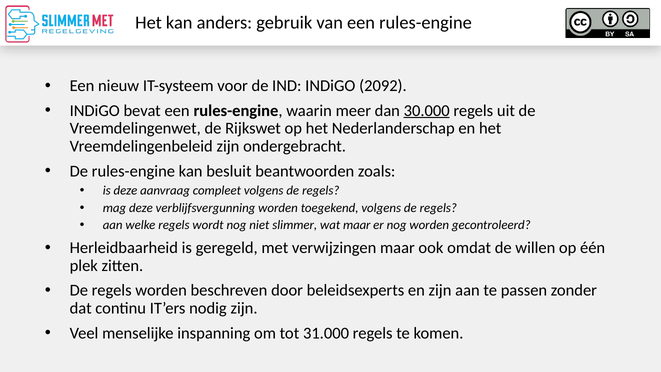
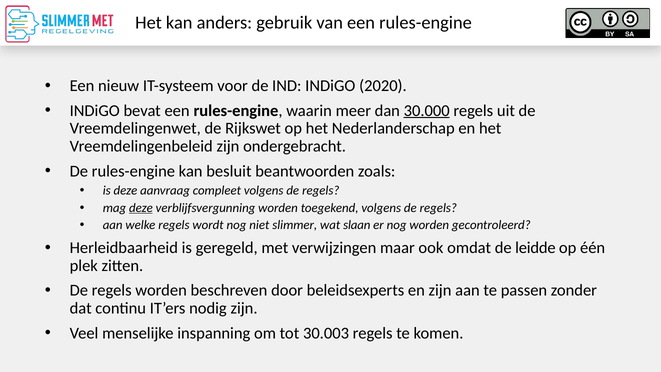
2092: 2092 -> 2020
deze at (141, 208) underline: none -> present
wat maar: maar -> slaan
willen: willen -> leidde
31.000: 31.000 -> 30.003
